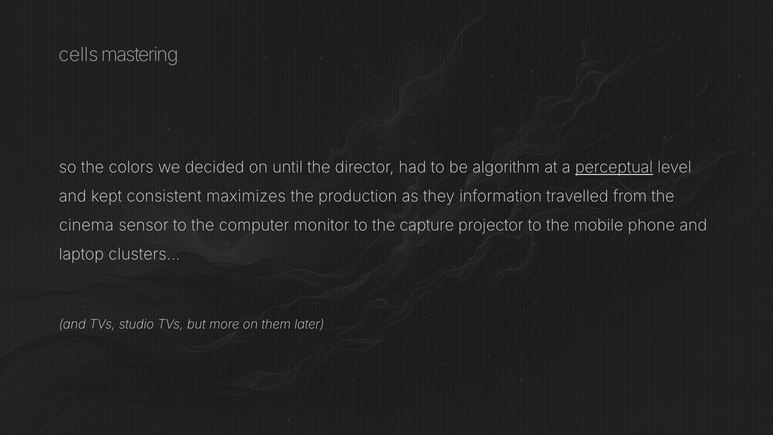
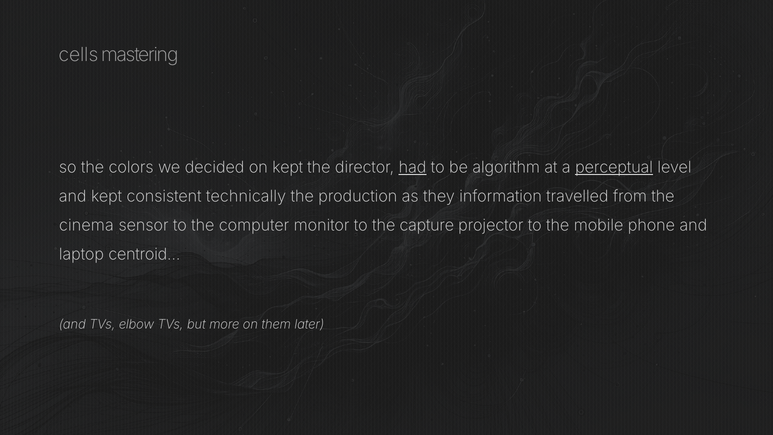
on until: until -> kept
had underline: none -> present
maximizes: maximizes -> technically
clusters…: clusters… -> centroid…
studio: studio -> elbow
